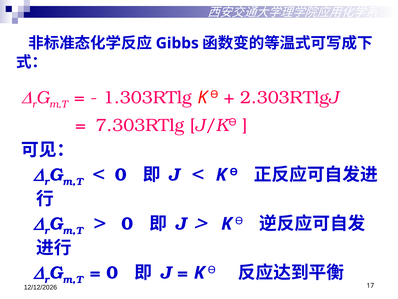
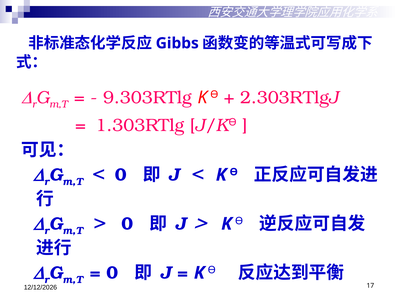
1.303RTlg: 1.303RTlg -> 9.303RTlg
7.303RTlg: 7.303RTlg -> 1.303RTlg
